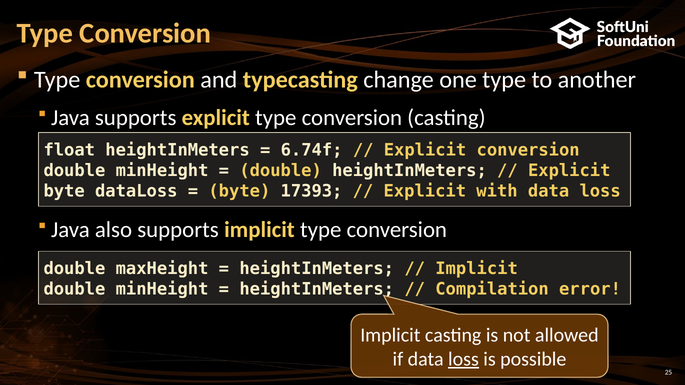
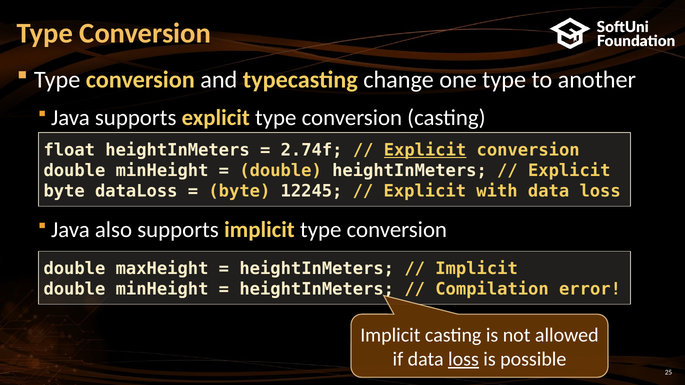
6.74f: 6.74f -> 2.74f
Explicit at (425, 150) underline: none -> present
17393: 17393 -> 12245
